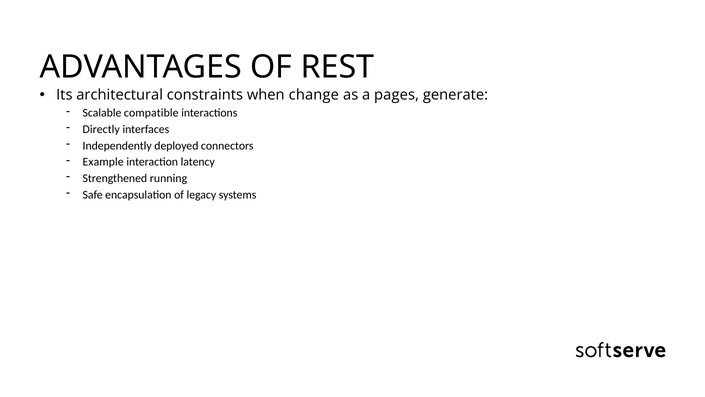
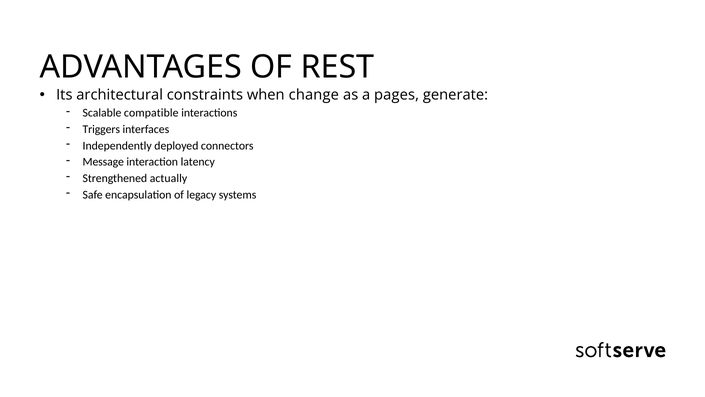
Directly: Directly -> Triggers
Example: Example -> Message
running: running -> actually
